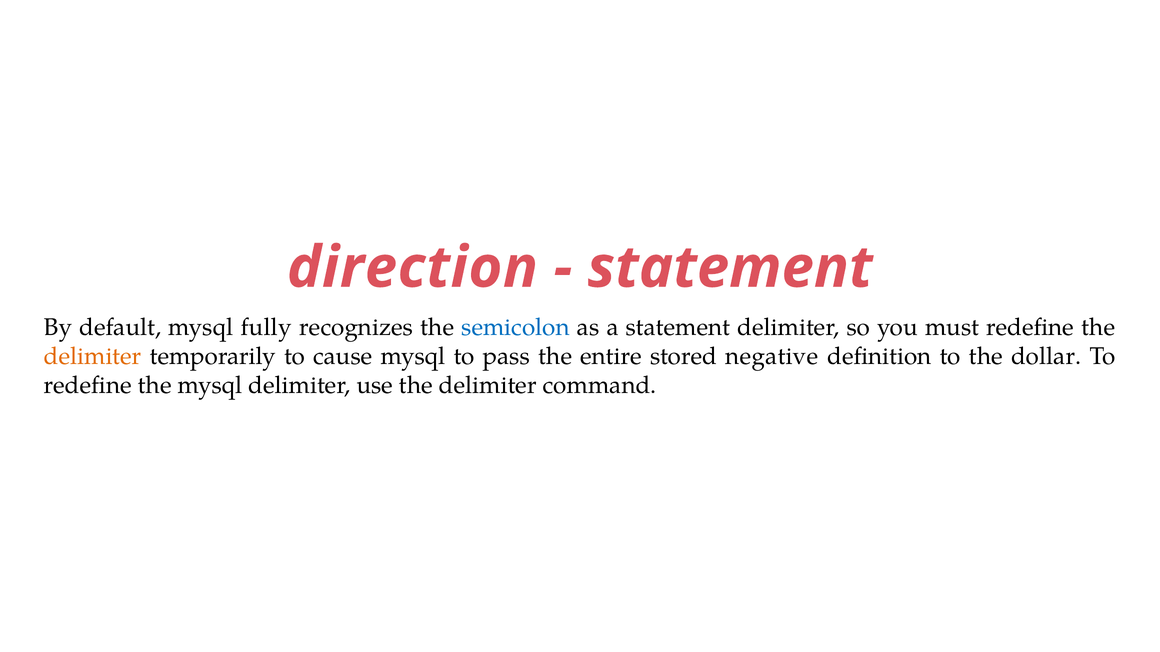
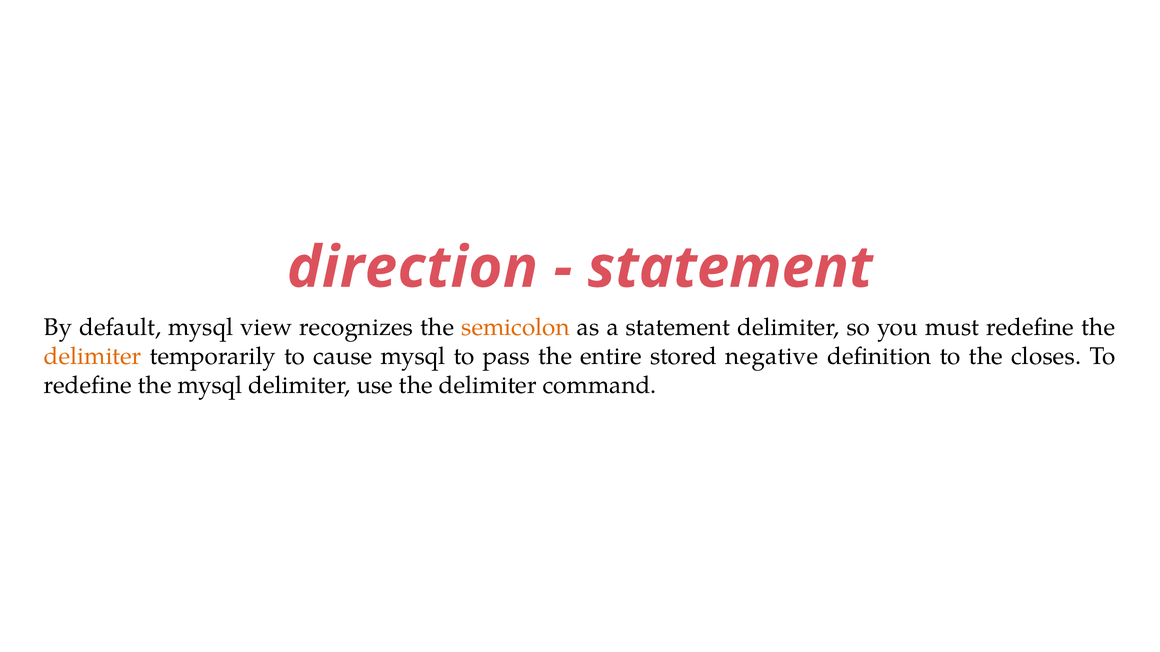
fully: fully -> view
semicolon colour: blue -> orange
dollar: dollar -> closes
